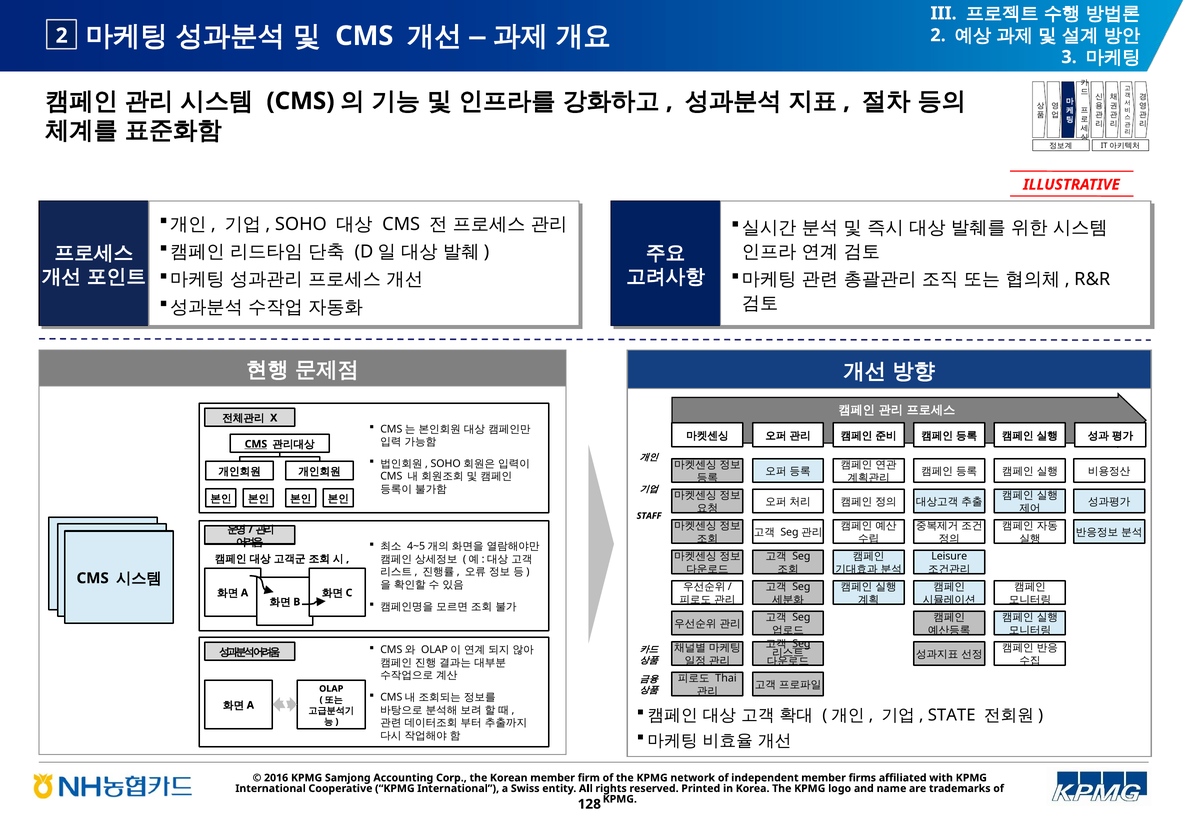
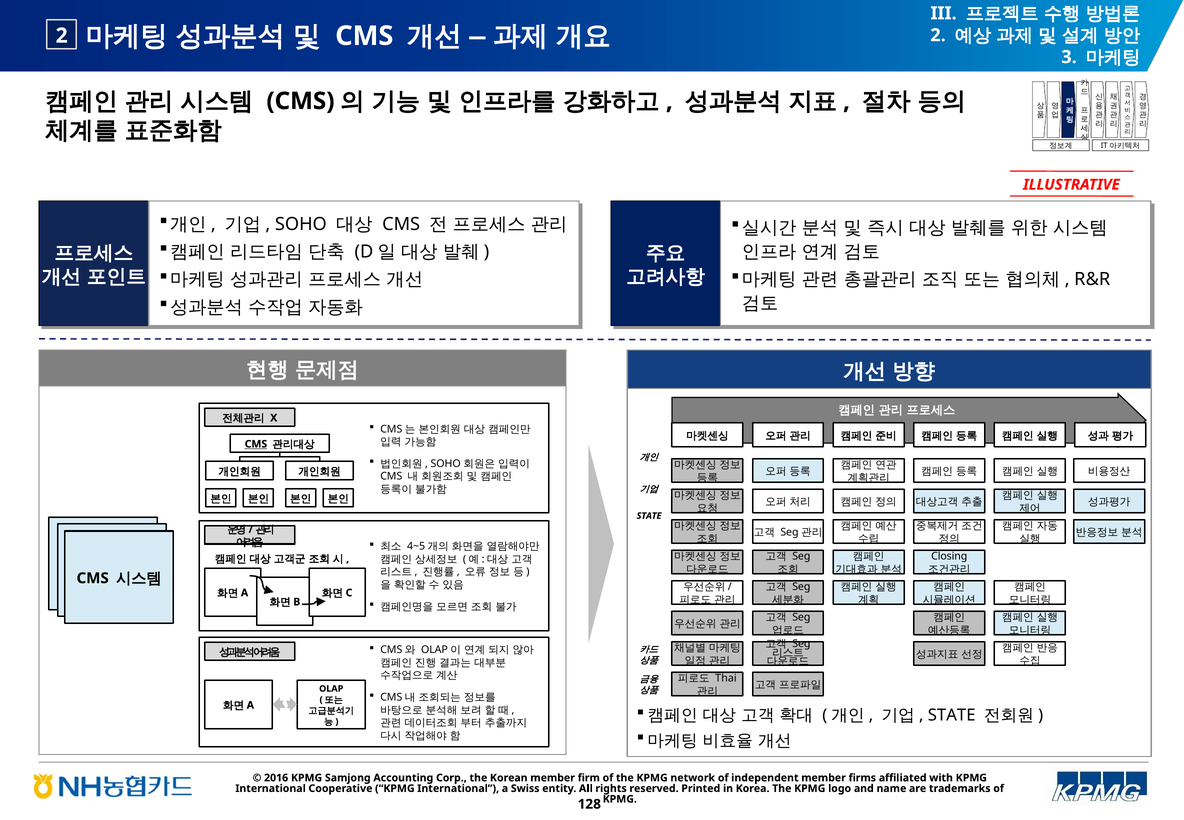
STAFF at (649, 516): STAFF -> STATE
Leisure: Leisure -> Closing
Seg at (801, 643) underline: present -> none
